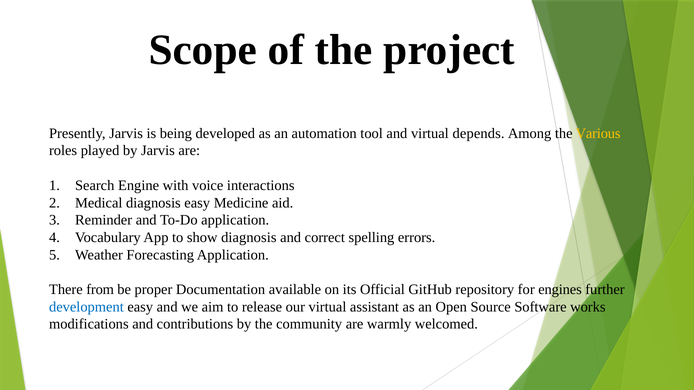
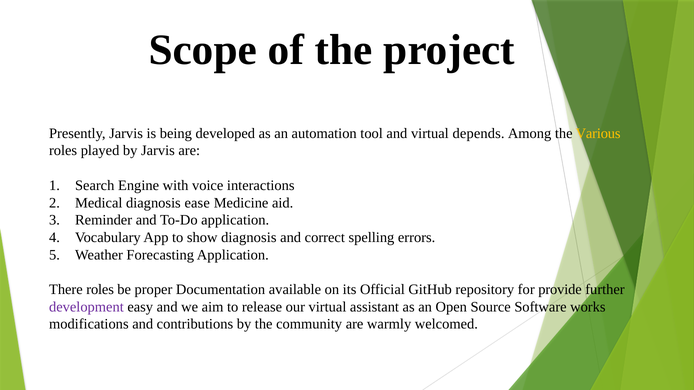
diagnosis easy: easy -> ease
There from: from -> roles
engines: engines -> provide
development colour: blue -> purple
